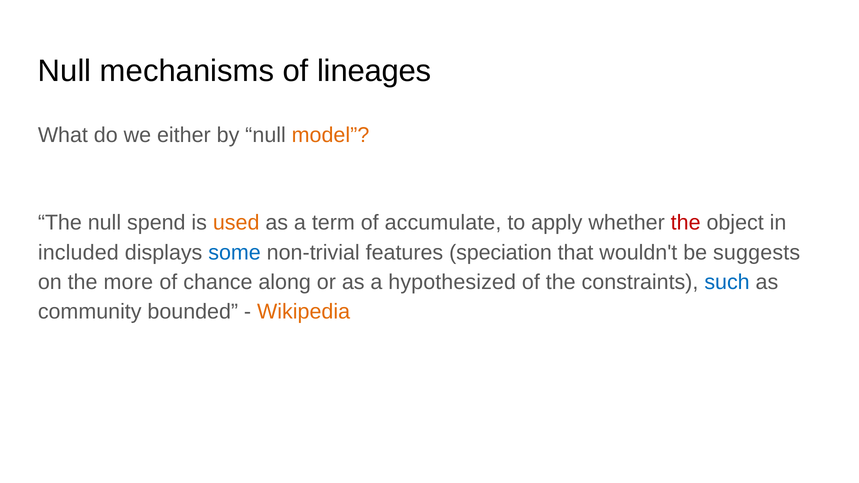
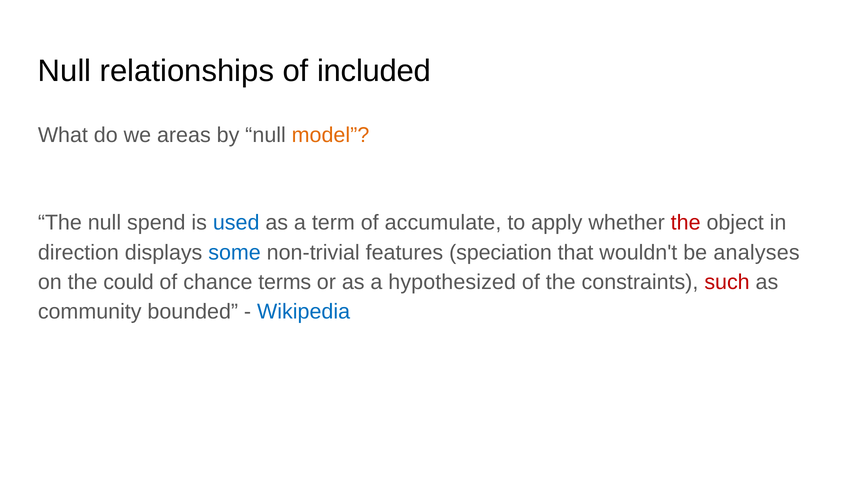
mechanisms: mechanisms -> relationships
lineages: lineages -> included
either: either -> areas
used colour: orange -> blue
included: included -> direction
suggests: suggests -> analyses
more: more -> could
along: along -> terms
such colour: blue -> red
Wikipedia colour: orange -> blue
